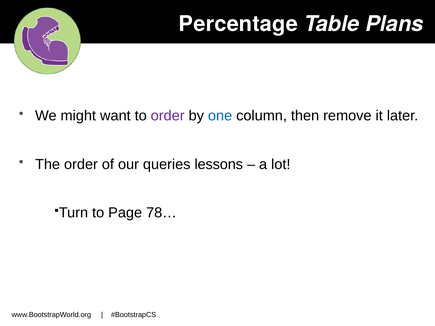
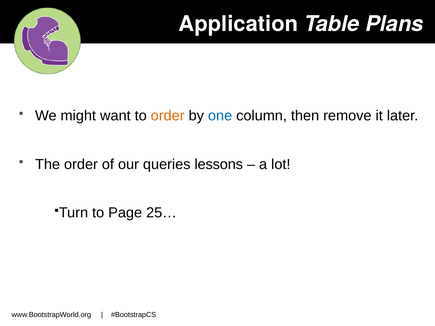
Percentage: Percentage -> Application
order at (168, 116) colour: purple -> orange
78…: 78… -> 25…
